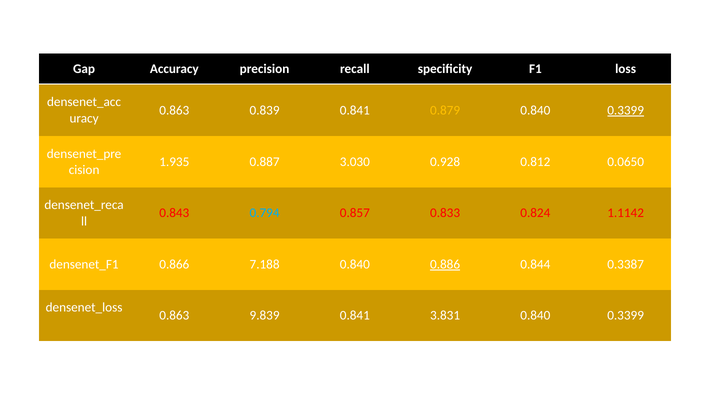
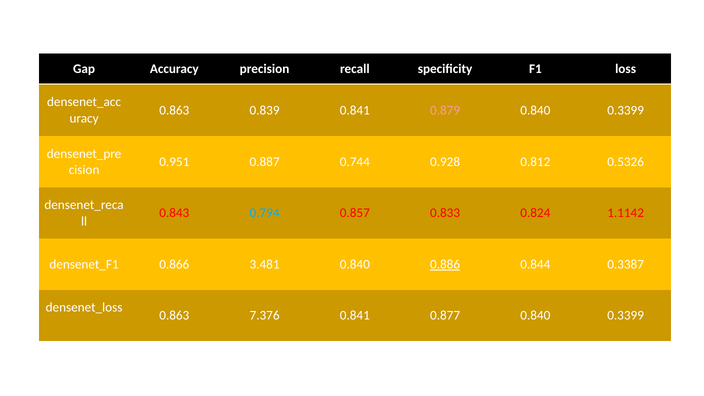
0.879 colour: yellow -> pink
0.3399 at (626, 110) underline: present -> none
1.935: 1.935 -> 0.951
3.030: 3.030 -> 0.744
0.0650: 0.0650 -> 0.5326
7.188: 7.188 -> 3.481
9.839: 9.839 -> 7.376
3.831: 3.831 -> 0.877
